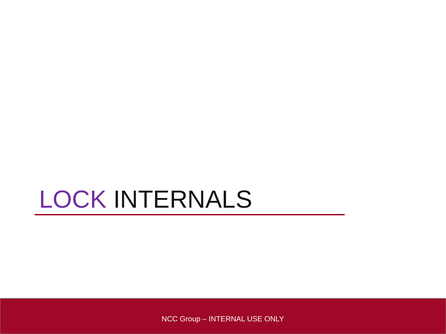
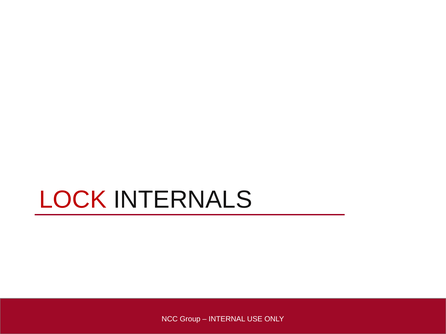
LOCK colour: purple -> red
